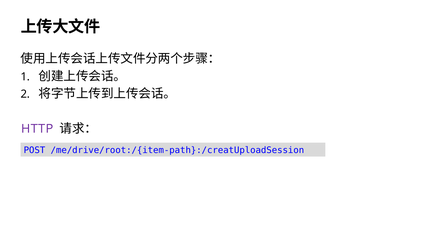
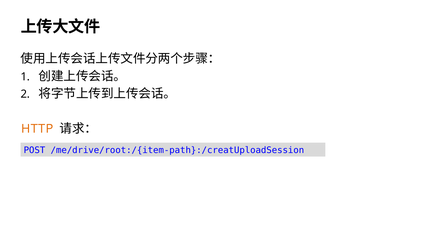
HTTP colour: purple -> orange
